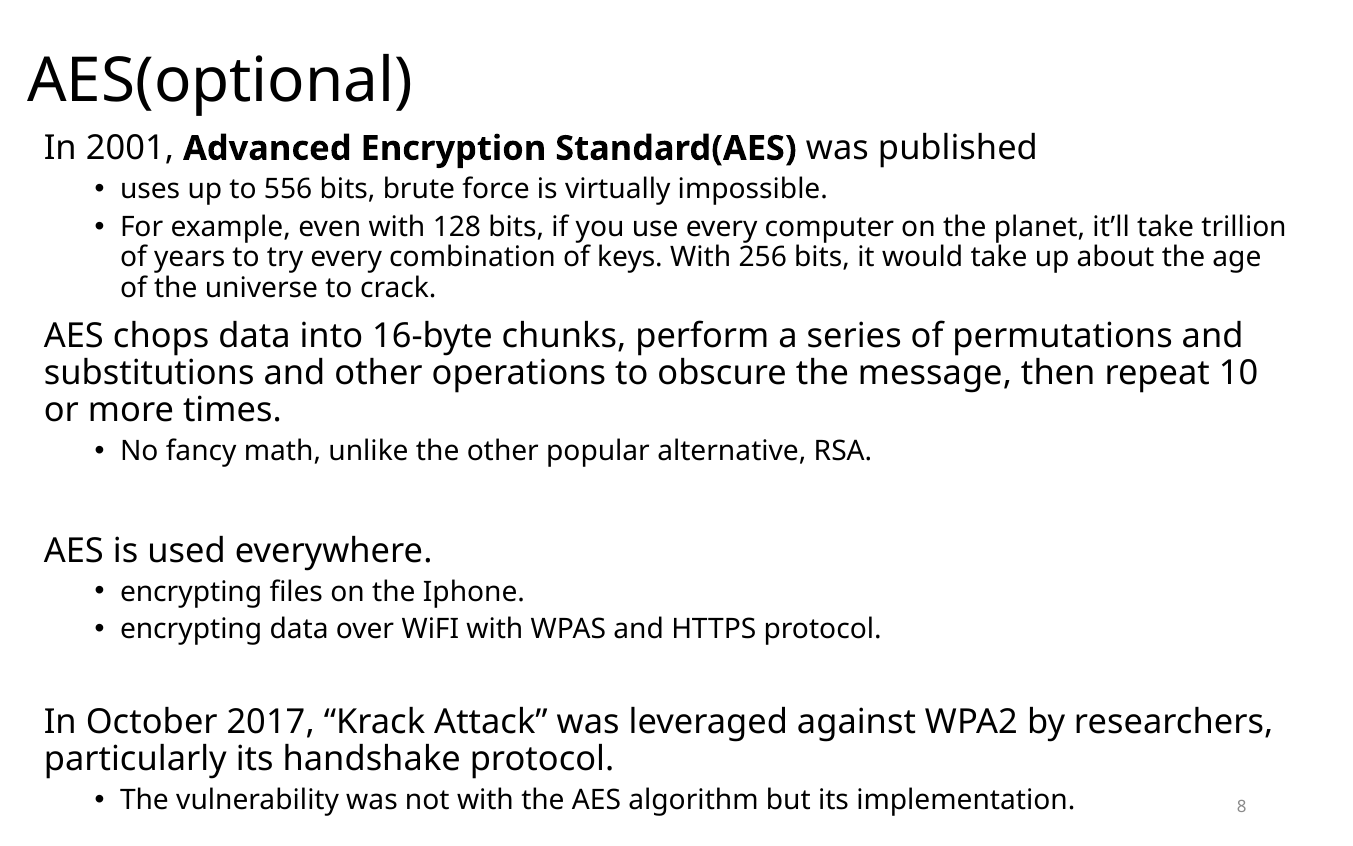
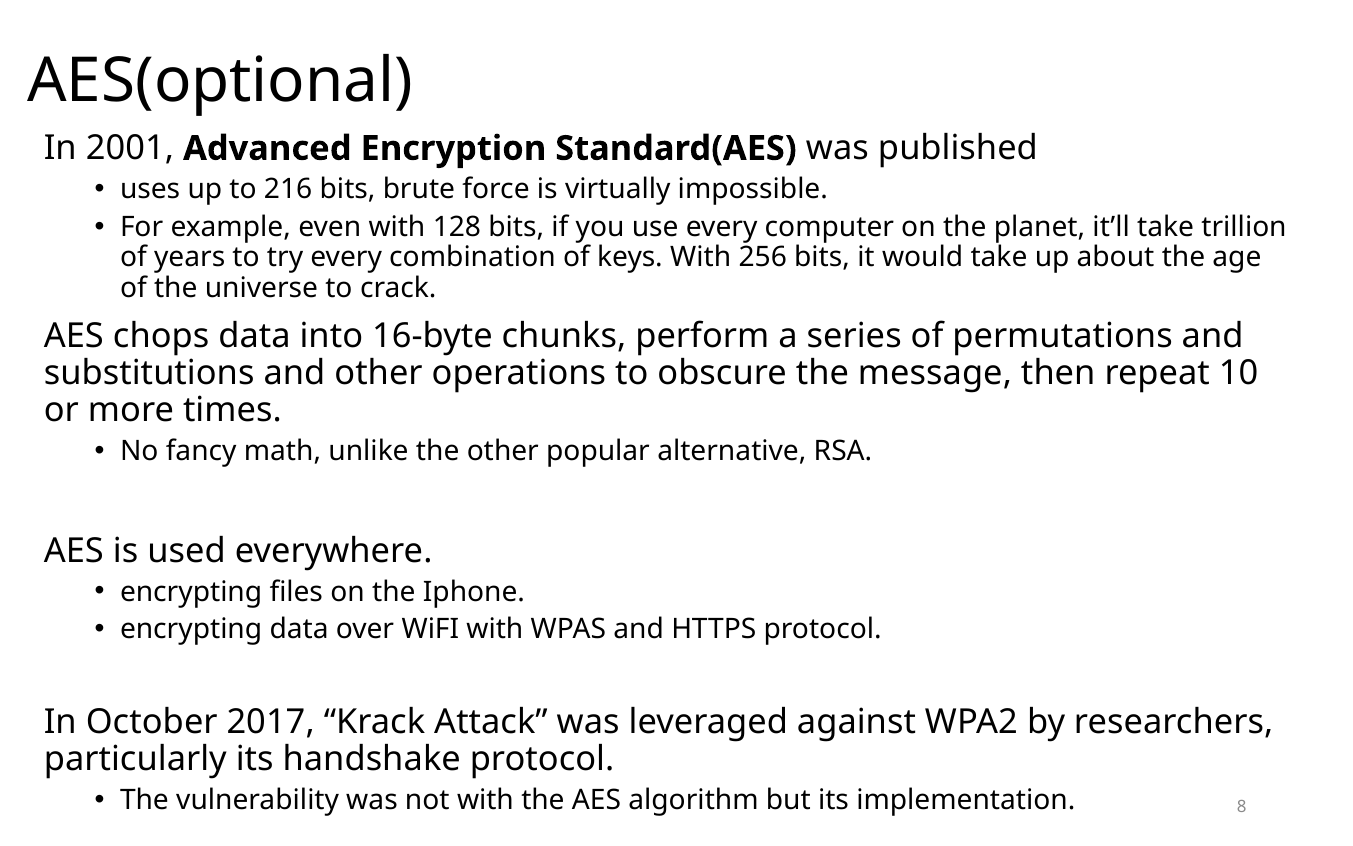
556: 556 -> 216
